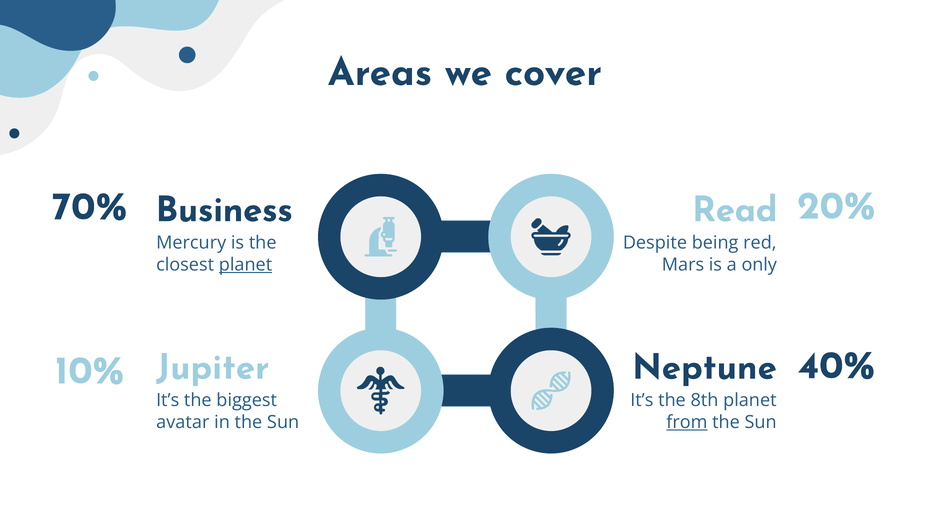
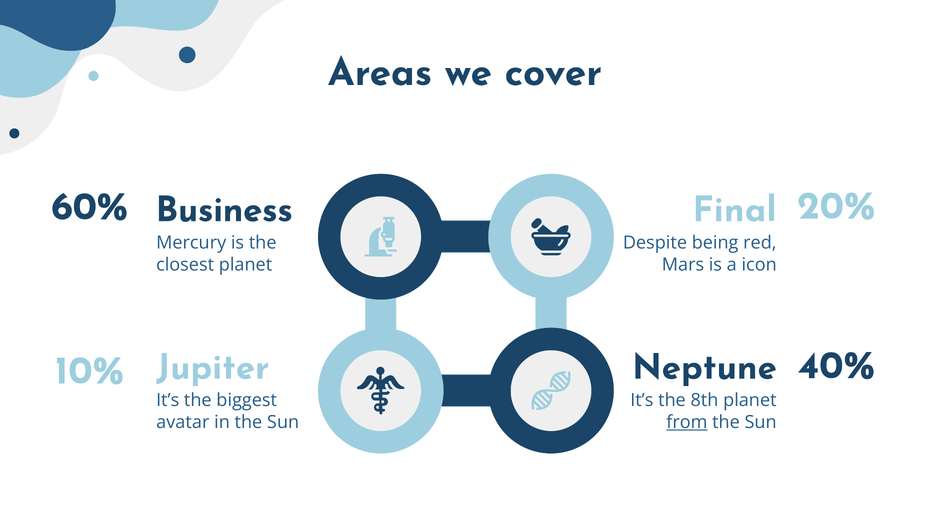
70%: 70% -> 60%
Read: Read -> Final
planet at (246, 265) underline: present -> none
only: only -> icon
